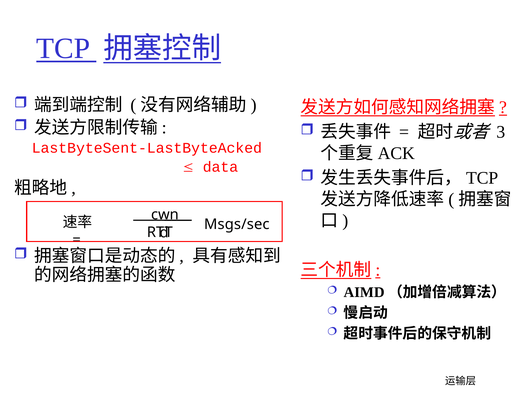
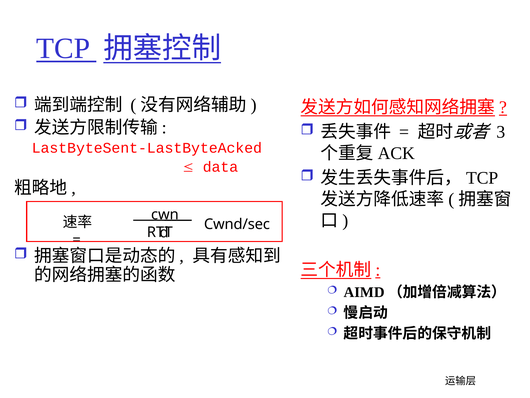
Msgs/sec: Msgs/sec -> Cwnd/sec
